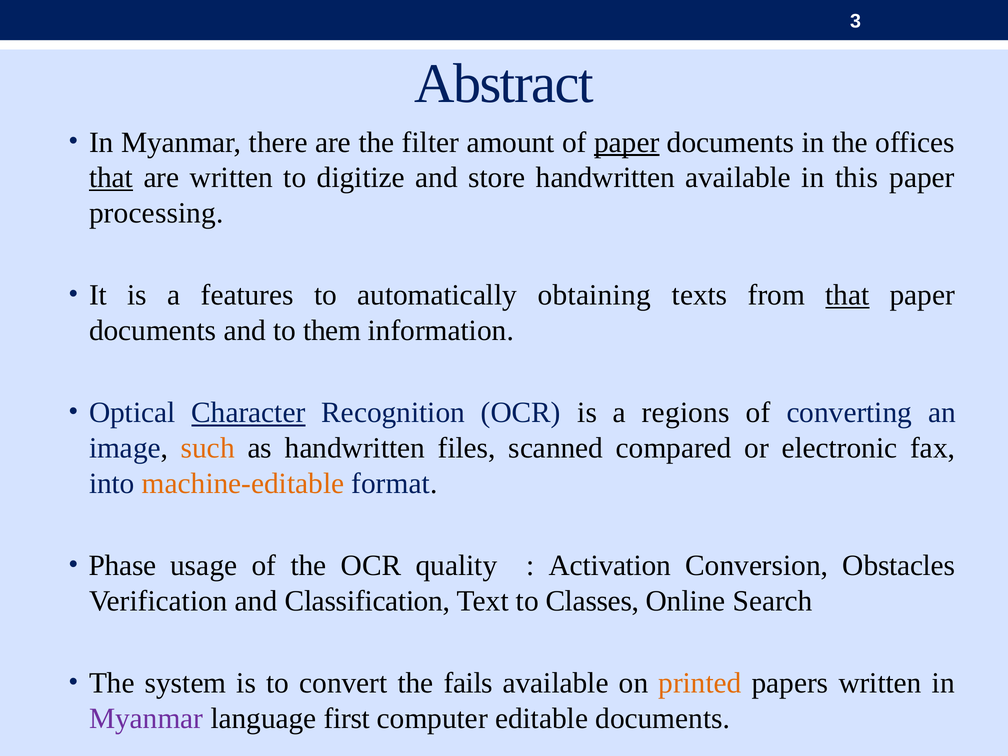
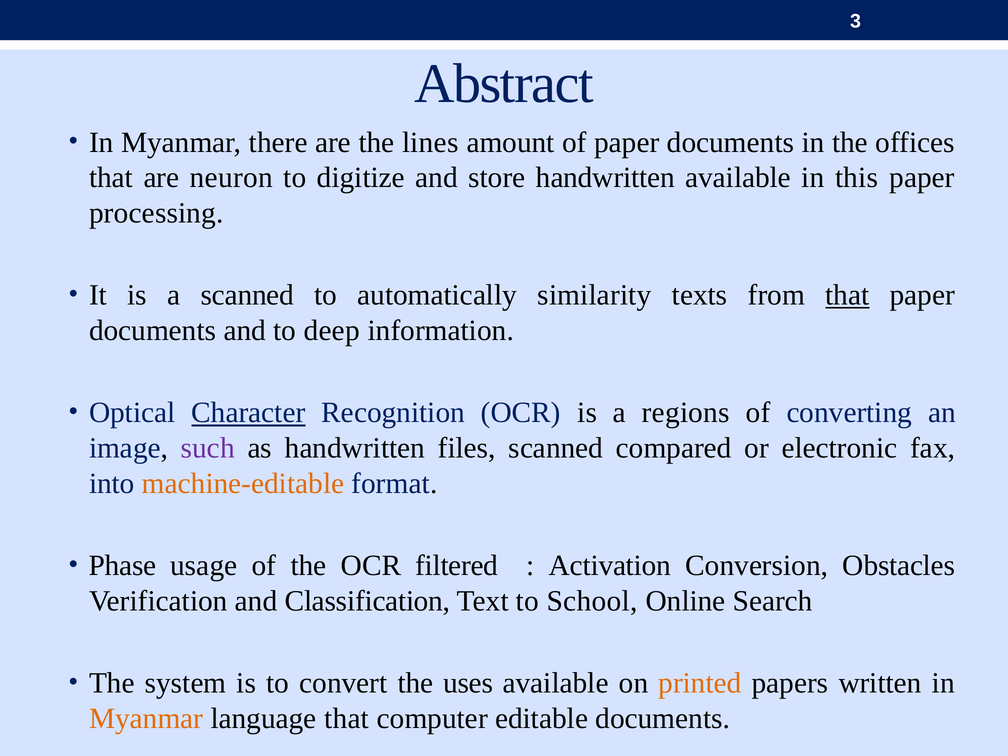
filter: filter -> lines
paper at (627, 142) underline: present -> none
that at (111, 178) underline: present -> none
are written: written -> neuron
a features: features -> scanned
obtaining: obtaining -> similarity
them: them -> deep
such colour: orange -> purple
quality: quality -> filtered
Classes: Classes -> School
fails: fails -> uses
Myanmar at (146, 719) colour: purple -> orange
language first: first -> that
